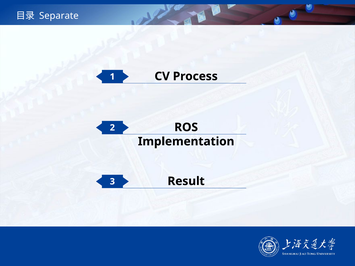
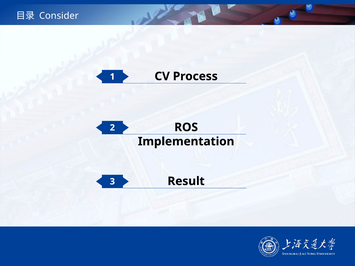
Separate: Separate -> Consider
